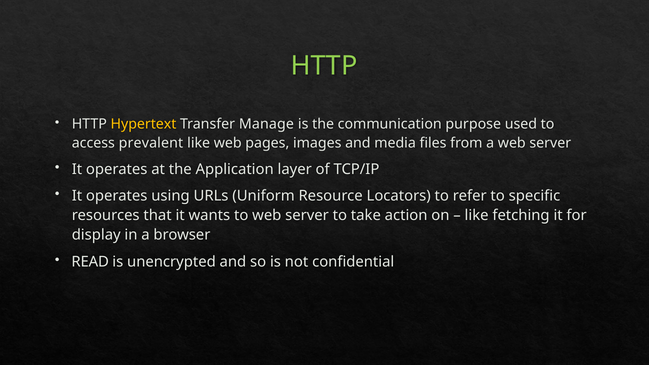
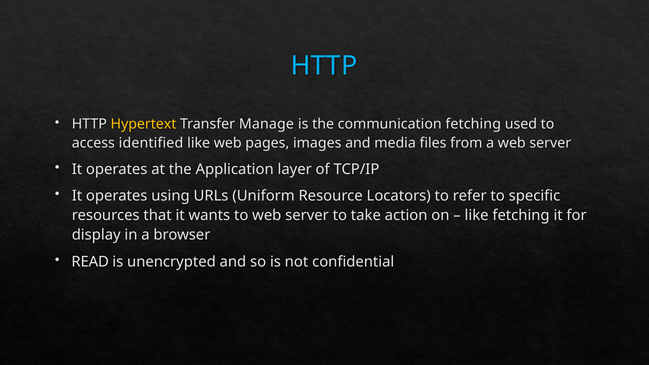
HTTP at (324, 66) colour: light green -> light blue
communication purpose: purpose -> fetching
prevalent: prevalent -> identified
